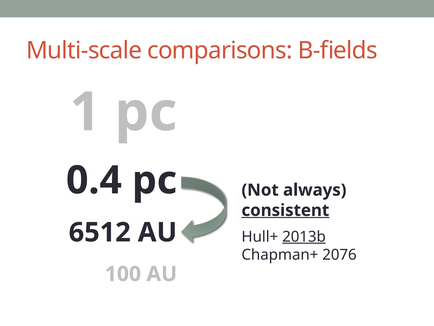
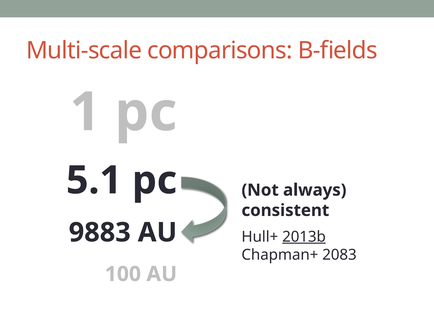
0.4: 0.4 -> 5.1
consistent underline: present -> none
6512: 6512 -> 9883
2076: 2076 -> 2083
